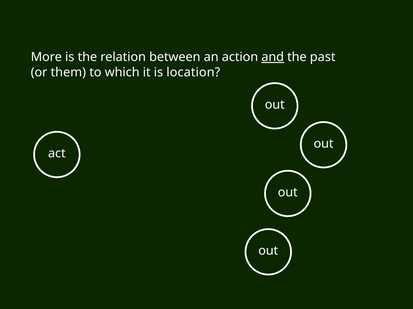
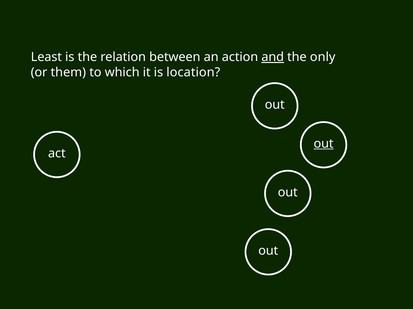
More: More -> Least
past: past -> only
out at (324, 144) underline: none -> present
